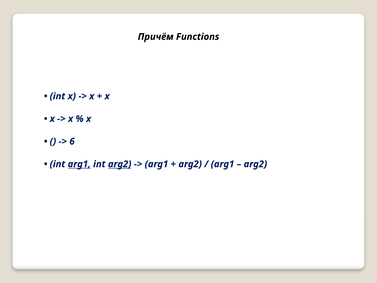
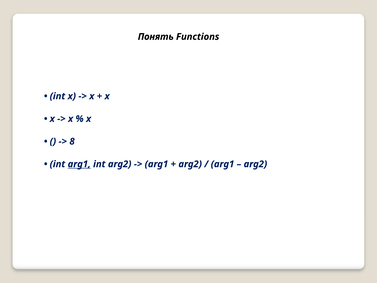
Причём: Причём -> Понять
6: 6 -> 8
arg2 at (120, 164) underline: present -> none
